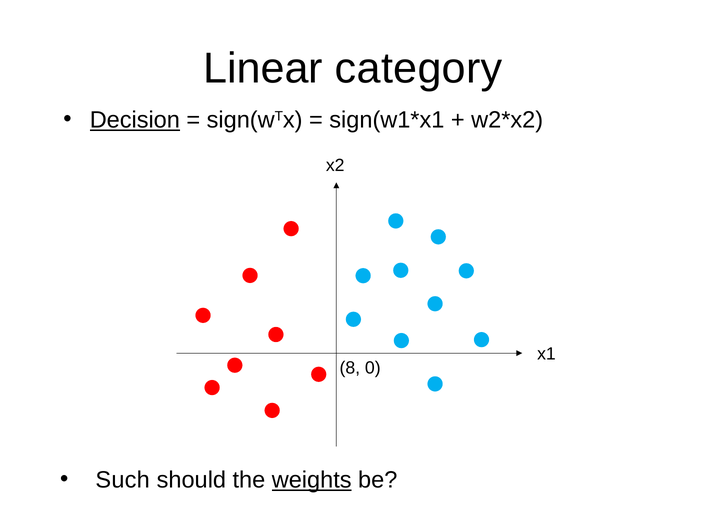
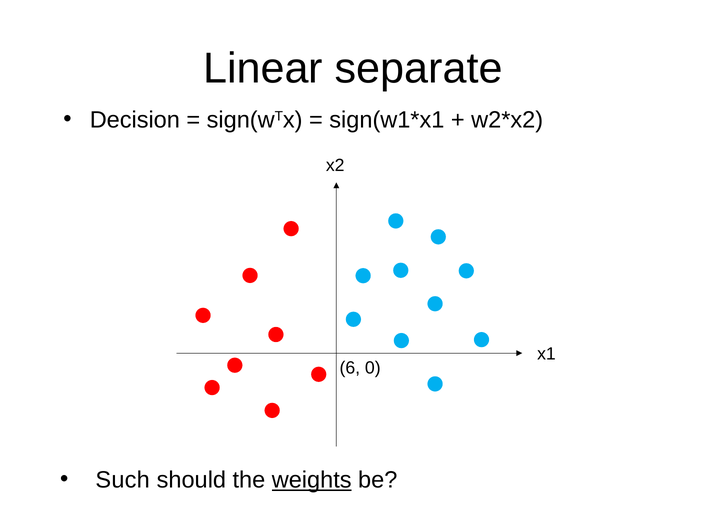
category: category -> separate
Decision underline: present -> none
8: 8 -> 6
